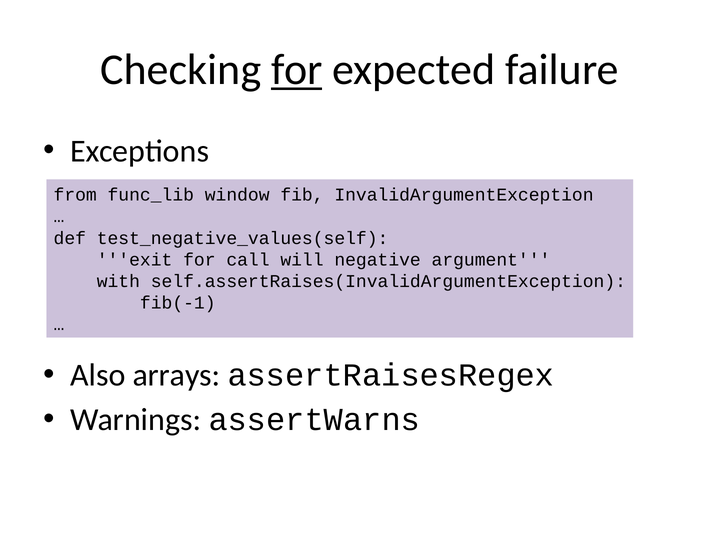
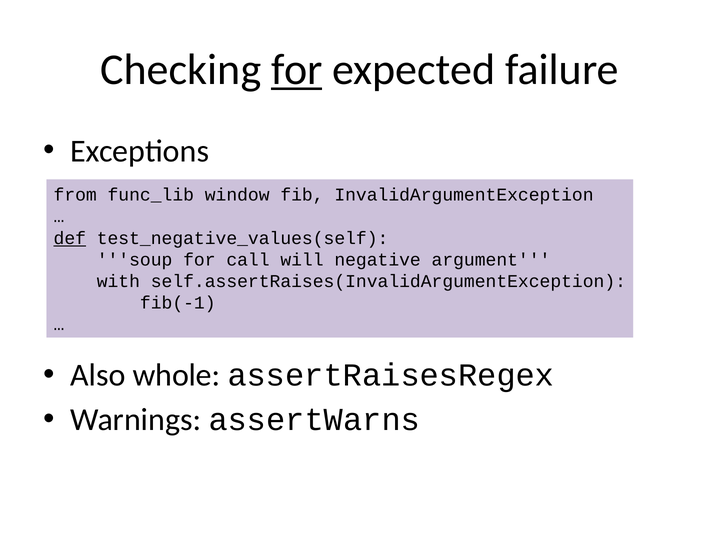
def underline: none -> present
exit: exit -> soup
arrays: arrays -> whole
